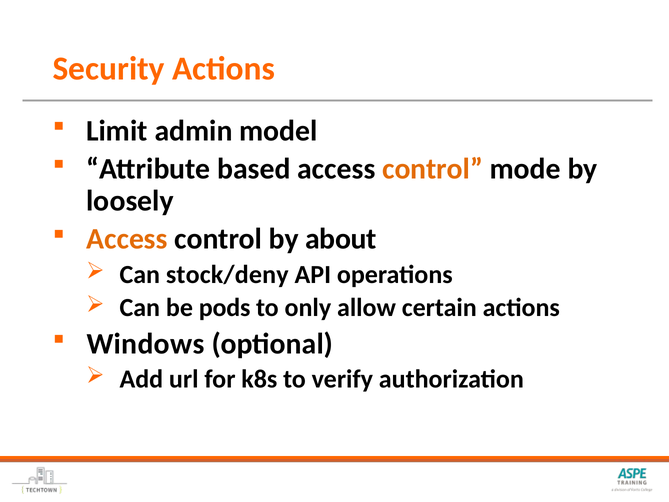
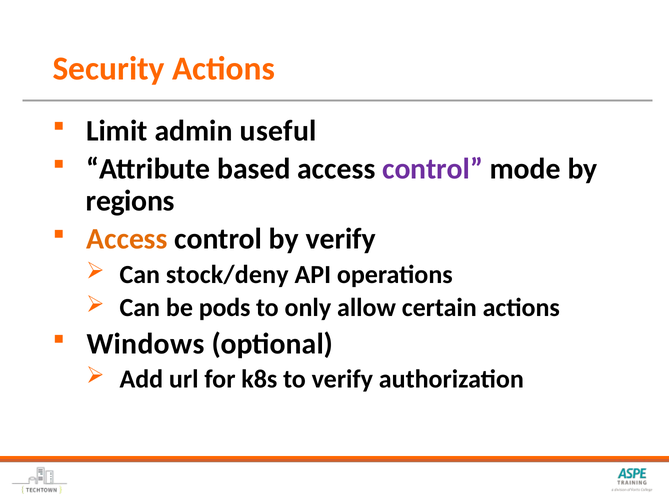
model: model -> useful
control at (433, 169) colour: orange -> purple
loosely: loosely -> regions
by about: about -> verify
